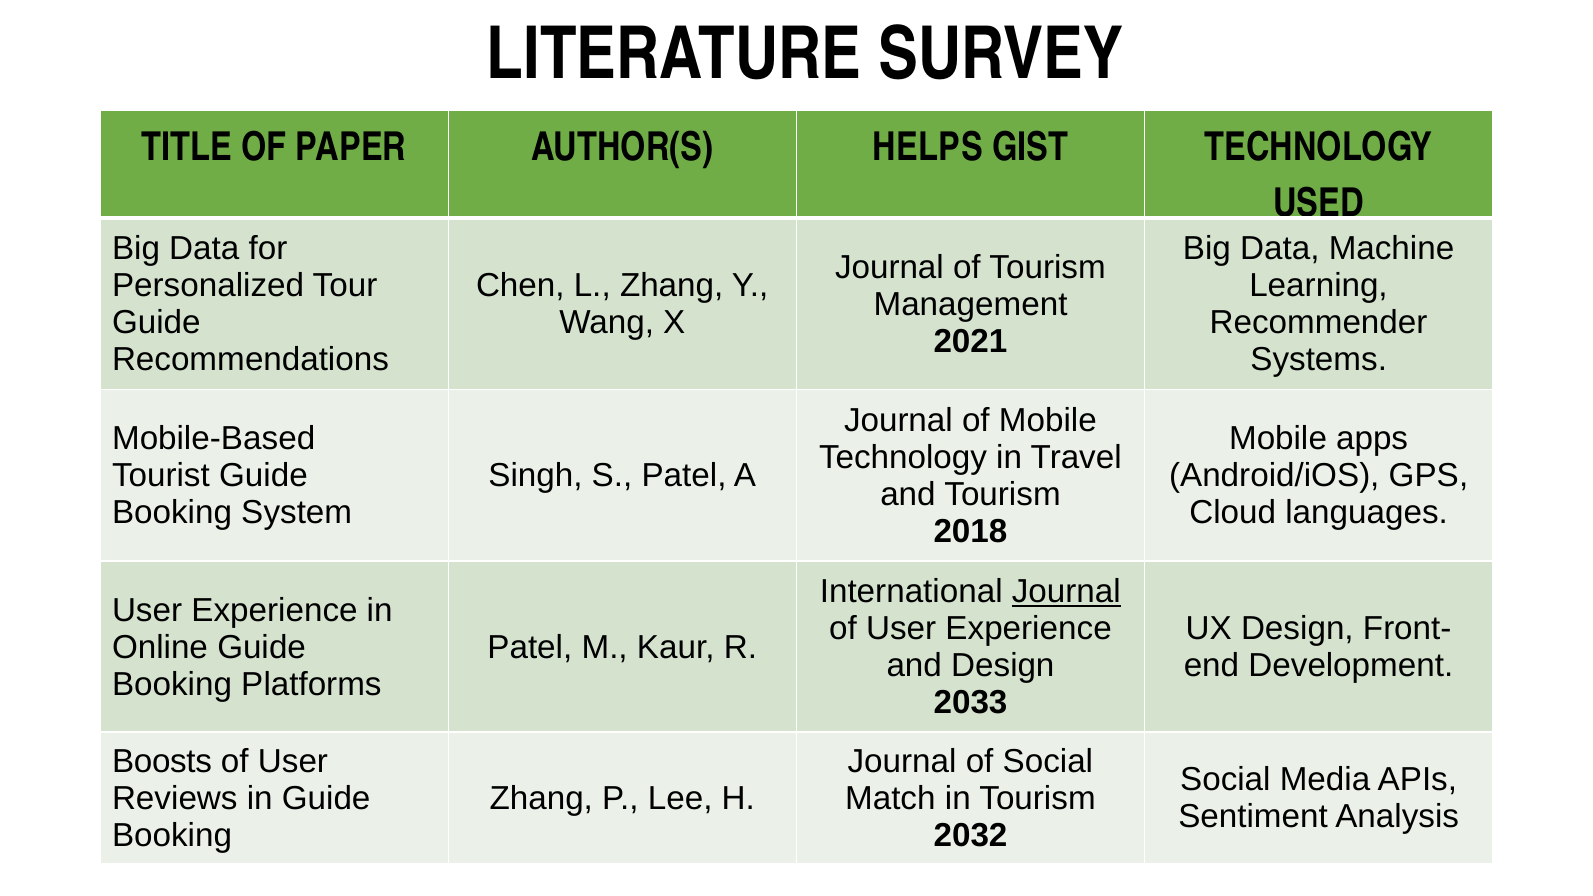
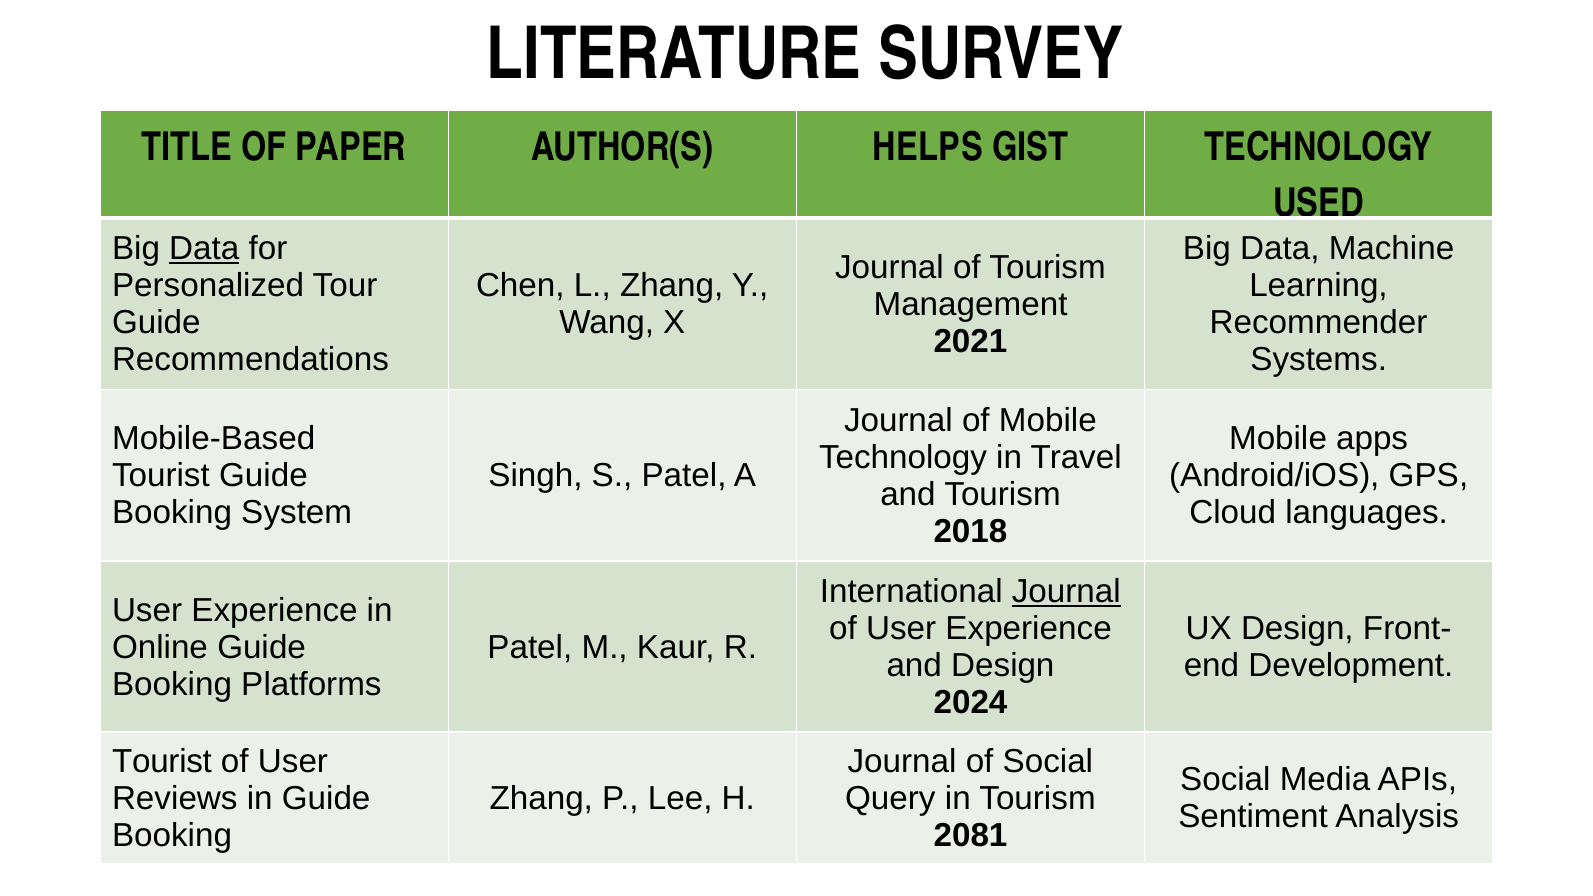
Data at (204, 249) underline: none -> present
2033: 2033 -> 2024
Boosts at (162, 762): Boosts -> Tourist
Match: Match -> Query
2032: 2032 -> 2081
